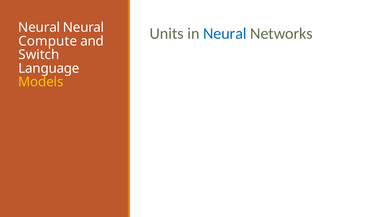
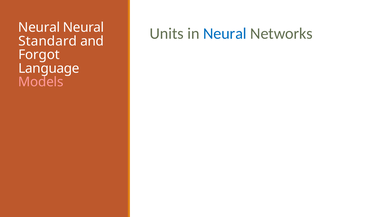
Compute: Compute -> Standard
Switch: Switch -> Forgot
Models colour: yellow -> pink
